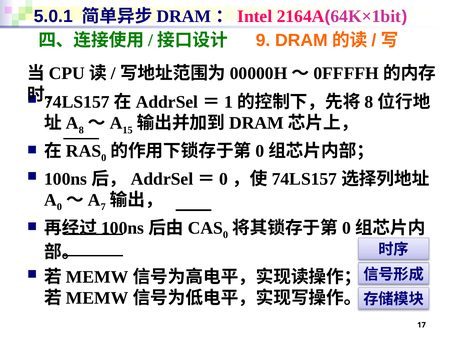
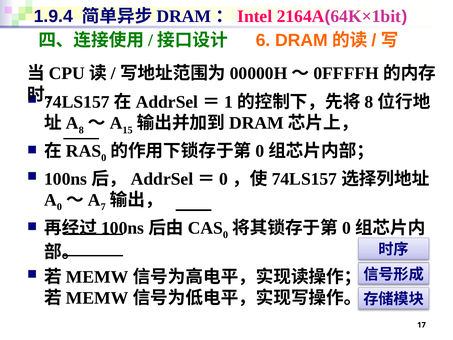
5.0.1: 5.0.1 -> 1.9.4
9: 9 -> 6
